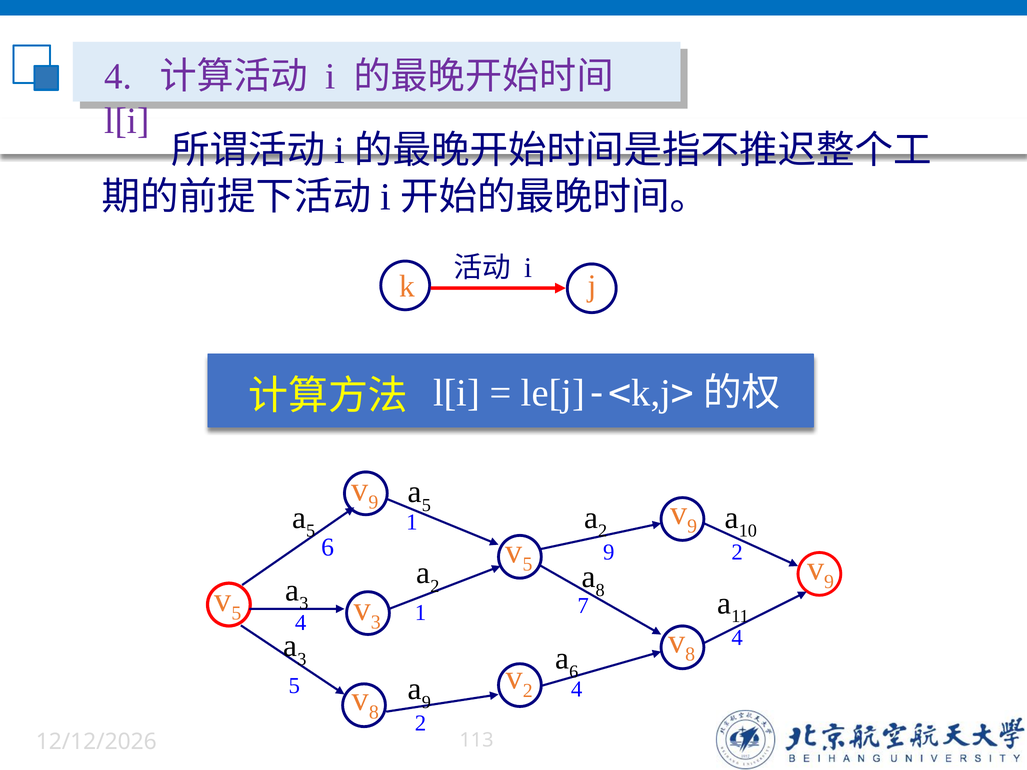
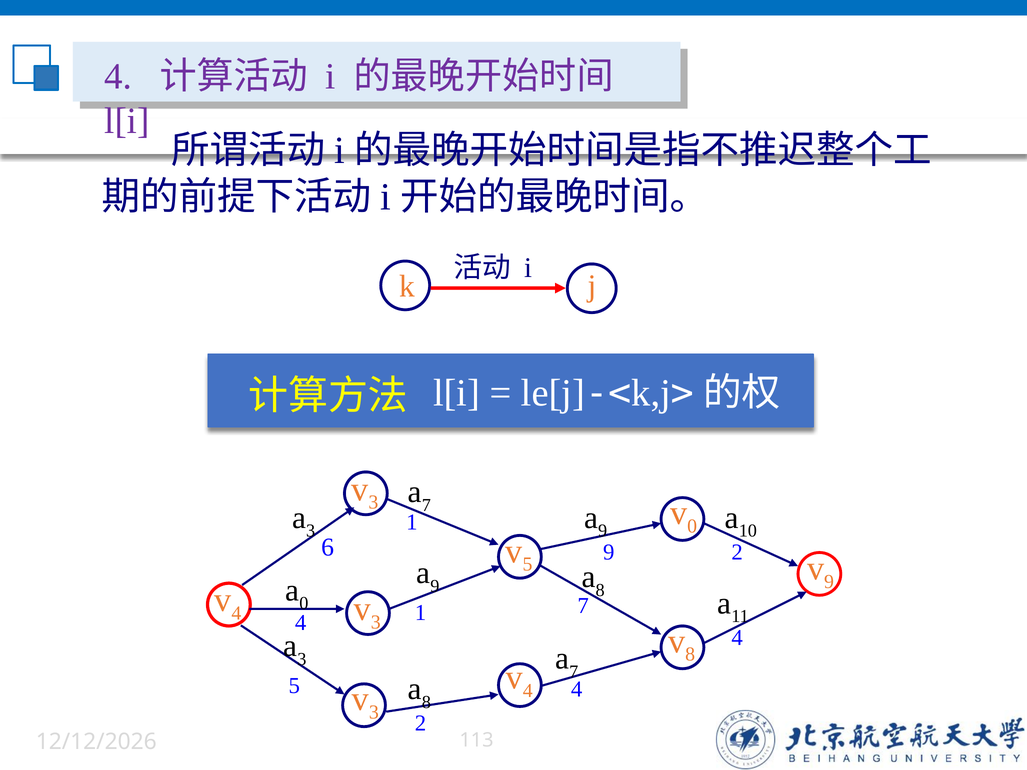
9 at (373, 503): 9 -> 3
5 at (426, 505): 5 -> 7
9 at (692, 526): 9 -> 0
5 at (311, 531): 5 -> 3
2 at (603, 531): 2 -> 9
2 at (435, 586): 2 -> 9
3 at (304, 603): 3 -> 0
5 at (236, 613): 5 -> 4
6 at (574, 672): 6 -> 7
2 at (528, 691): 2 -> 4
9 at (426, 702): 9 -> 8
8 at (374, 712): 8 -> 3
